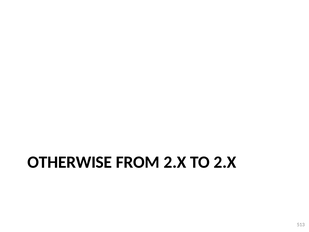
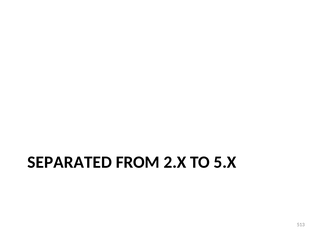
OTHERWISE: OTHERWISE -> SEPARATED
TO 2.X: 2.X -> 5.X
